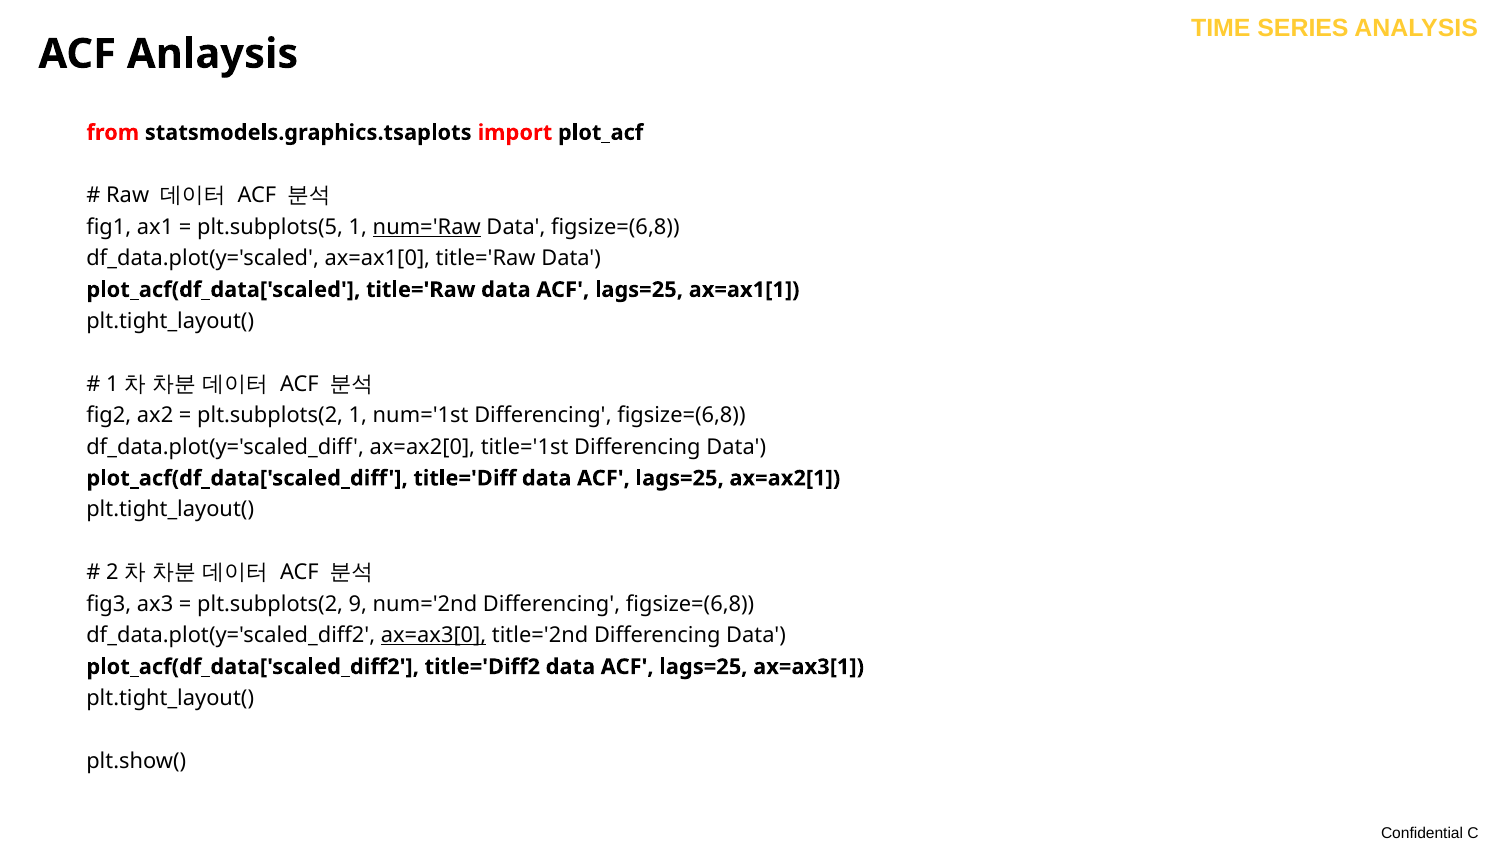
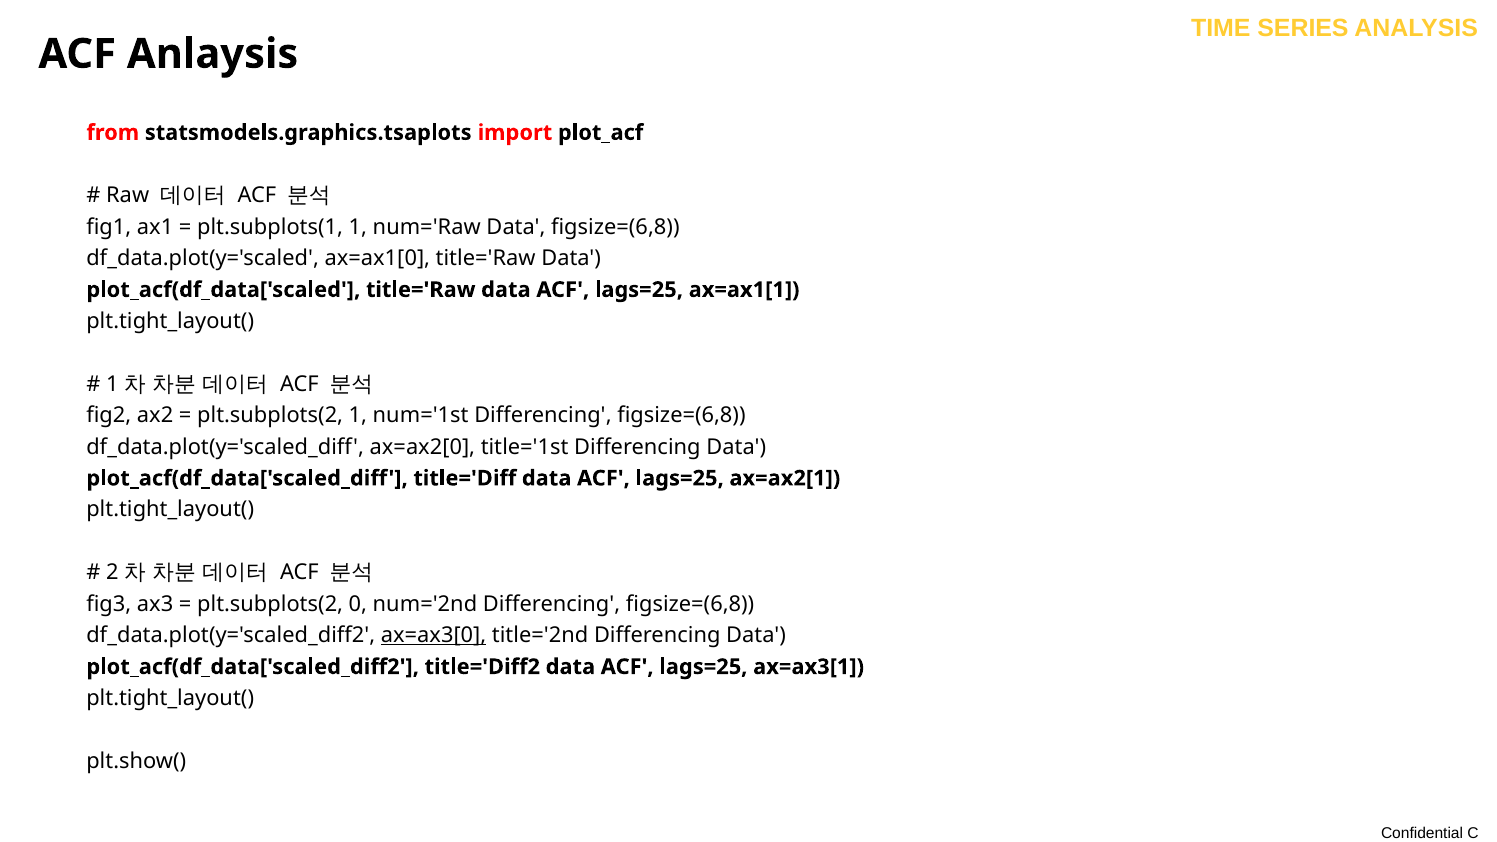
plt.subplots(5: plt.subplots(5 -> plt.subplots(1
num='Raw underline: present -> none
9: 9 -> 0
